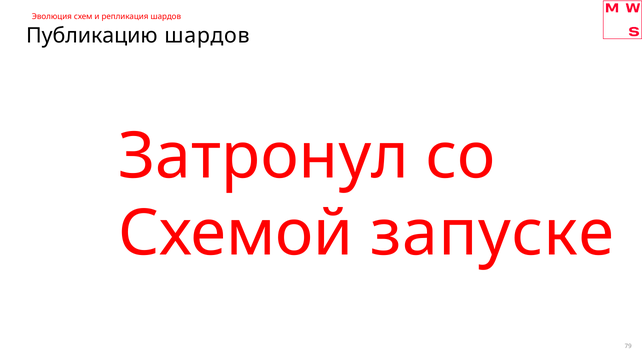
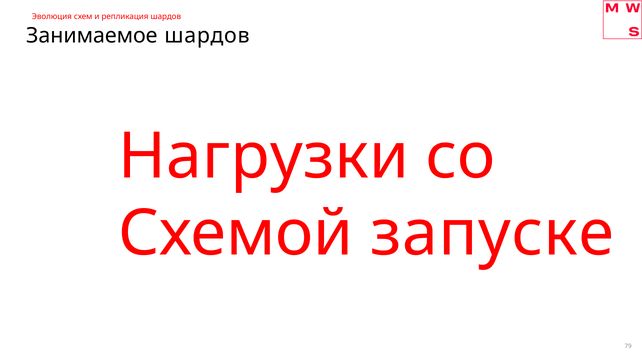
Публикацию: Публикацию -> Занимаемое
Затронул: Затронул -> Нагрузки
